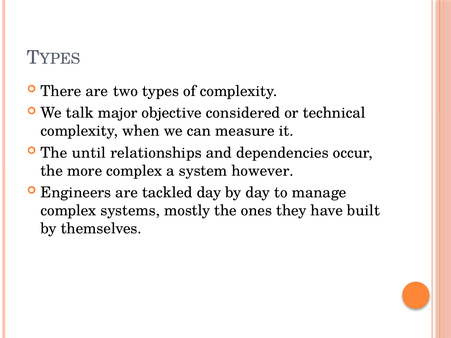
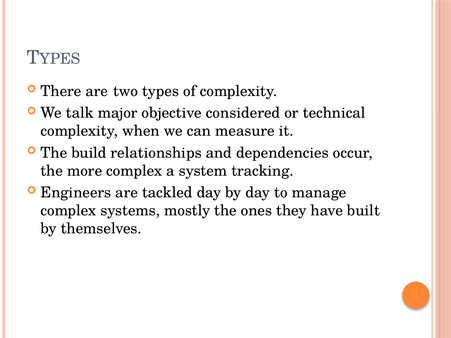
until: until -> build
however: however -> tracking
